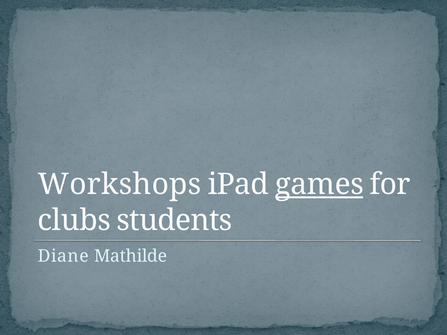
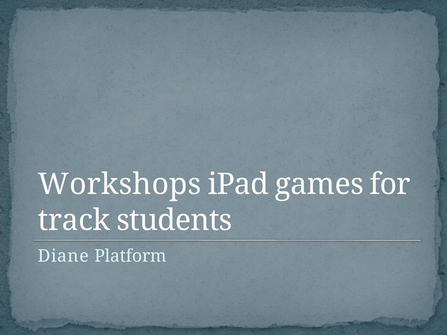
games underline: present -> none
clubs: clubs -> track
Mathilde: Mathilde -> Platform
